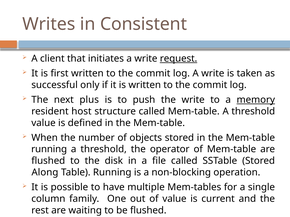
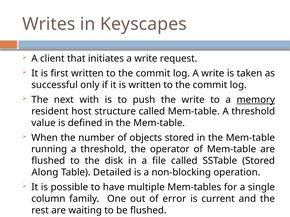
Consistent: Consistent -> Keyscapes
request underline: present -> none
plus: plus -> with
Table Running: Running -> Detailed
of value: value -> error
